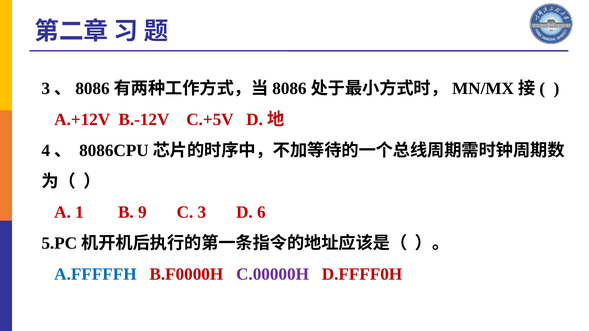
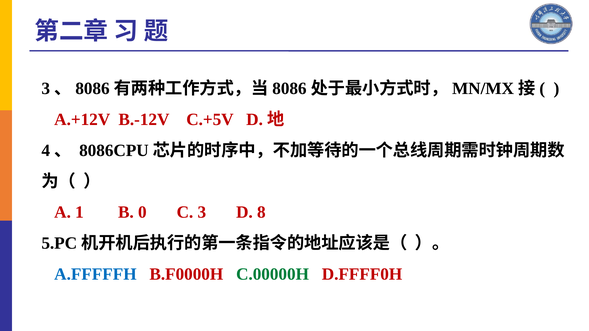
9: 9 -> 0
6: 6 -> 8
C.00000H colour: purple -> green
